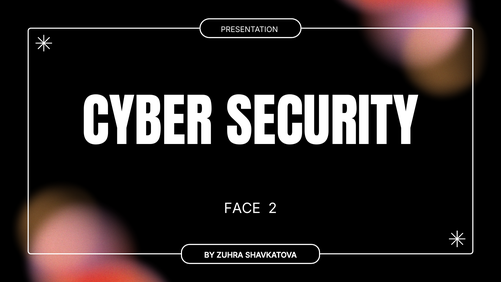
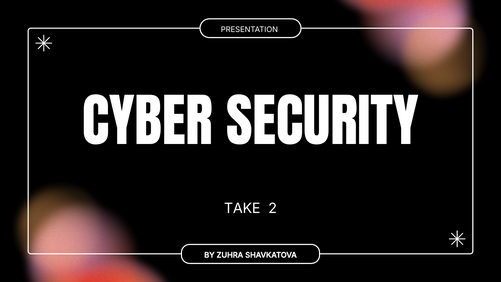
FACE: FACE -> TAKE
